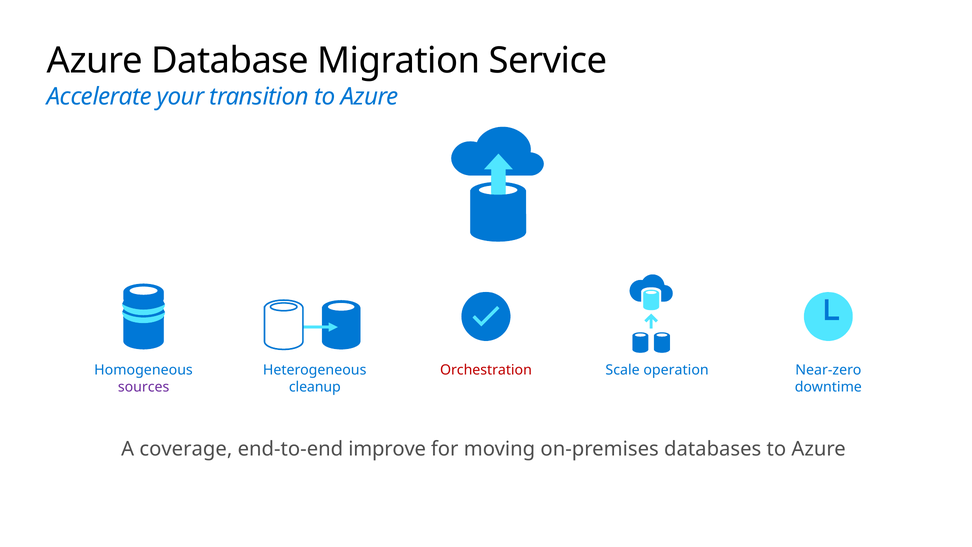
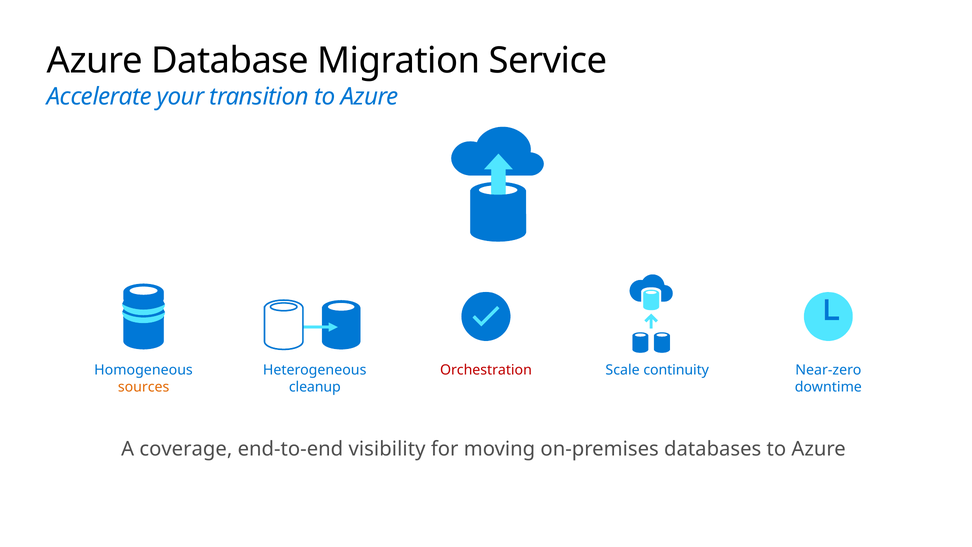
operation: operation -> continuity
sources colour: purple -> orange
improve: improve -> visibility
